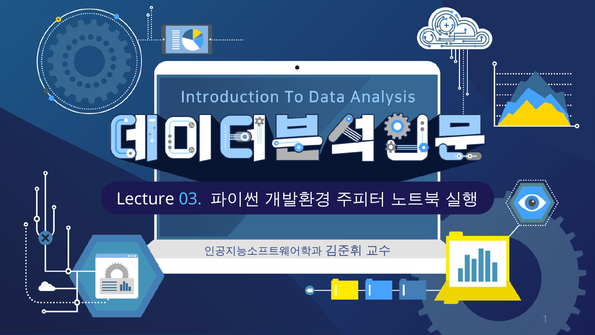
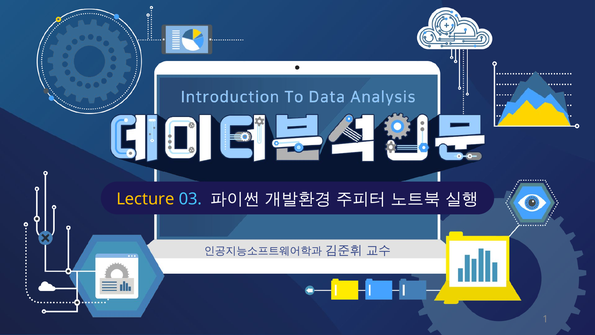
Lecture colour: white -> yellow
